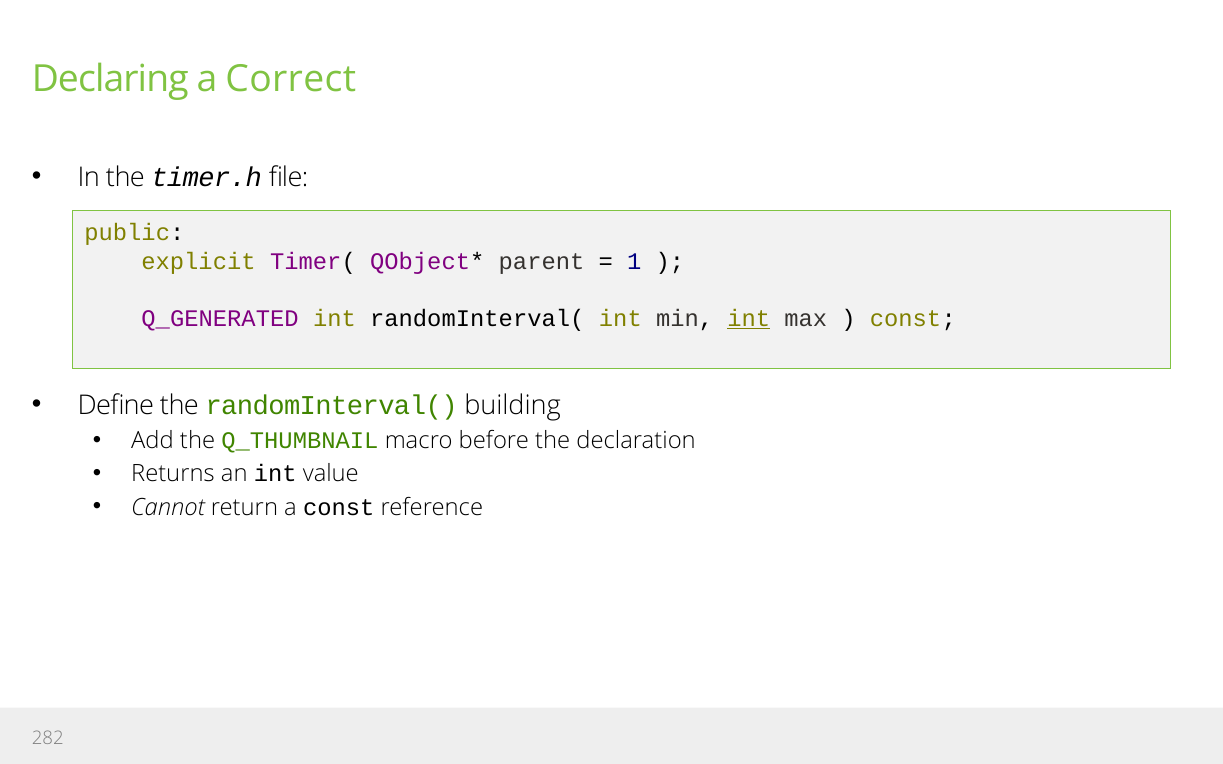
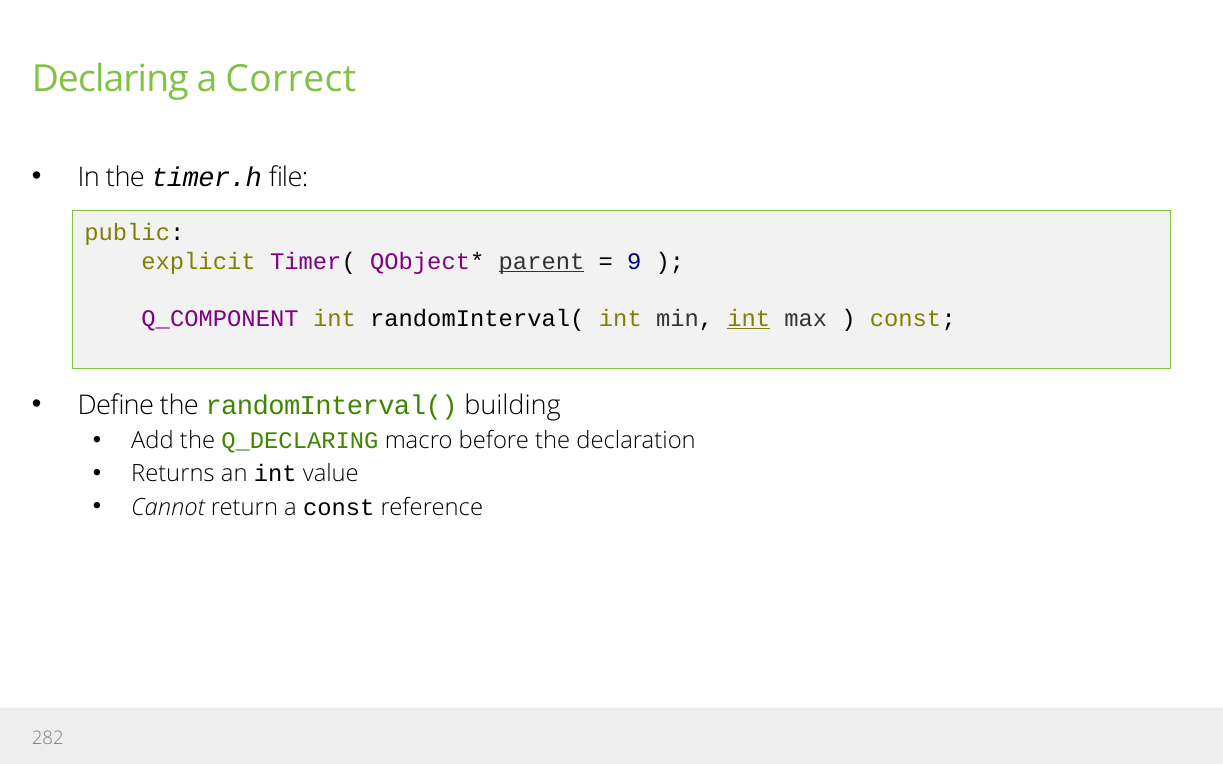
parent underline: none -> present
1: 1 -> 9
Q_GENERATED: Q_GENERATED -> Q_COMPONENT
Q_THUMBNAIL: Q_THUMBNAIL -> Q_DECLARING
